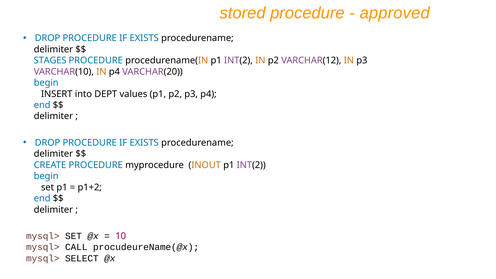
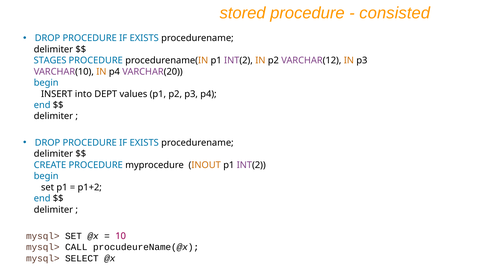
approved: approved -> consisted
